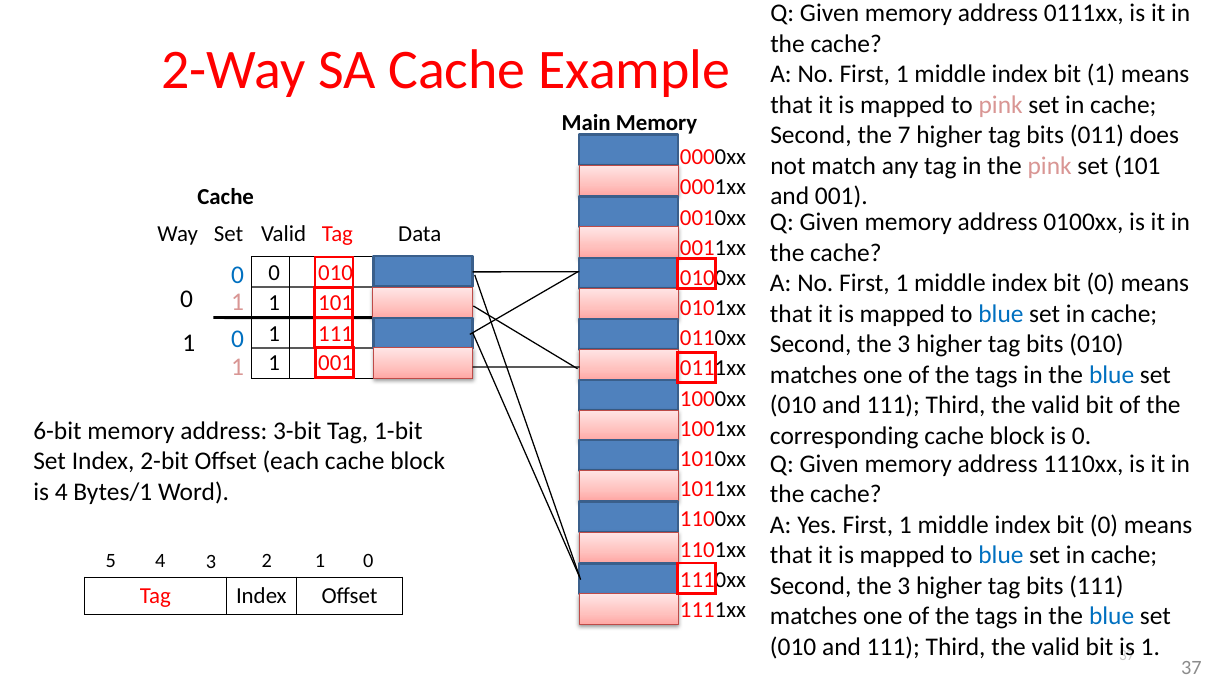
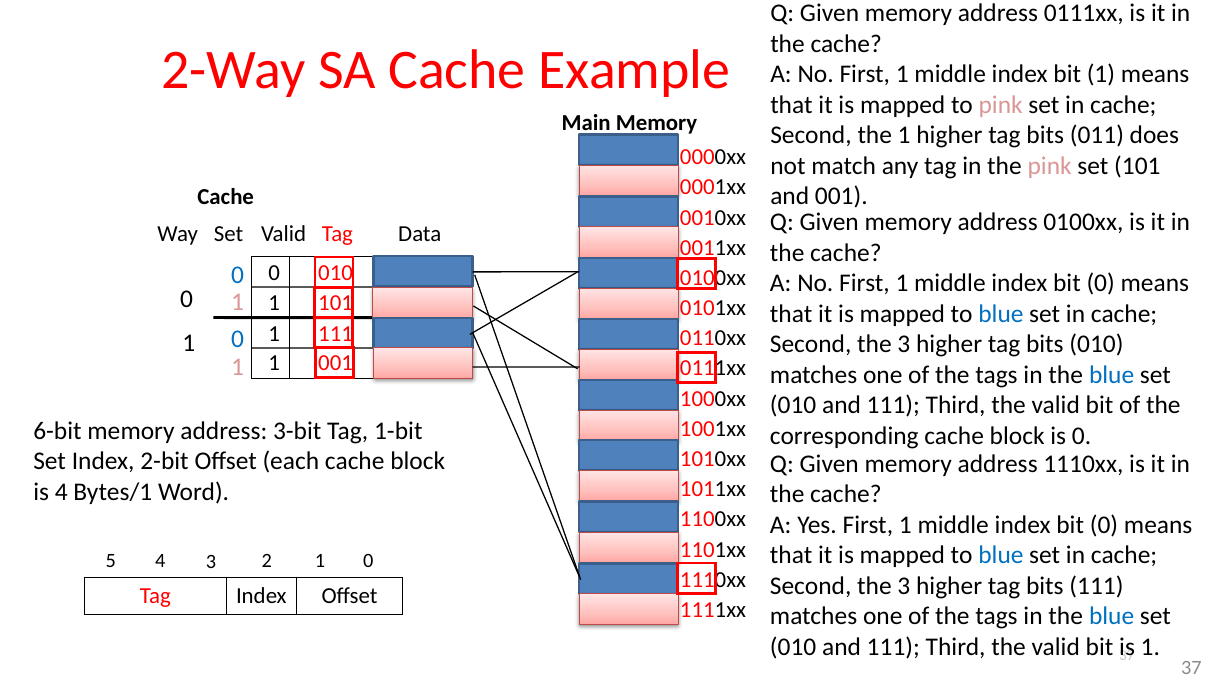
the 7: 7 -> 1
